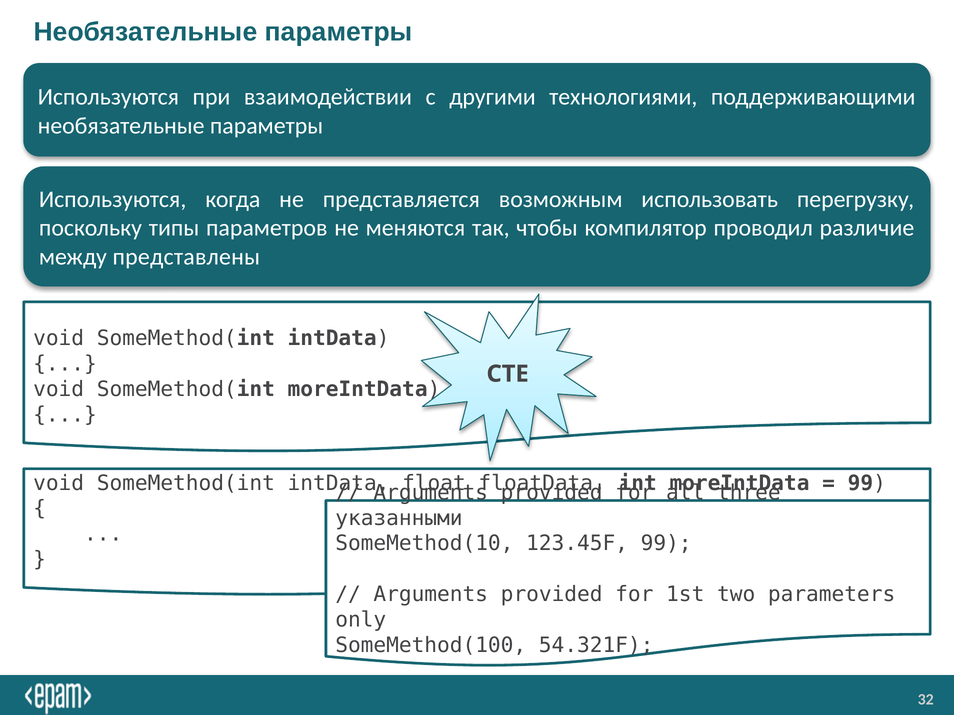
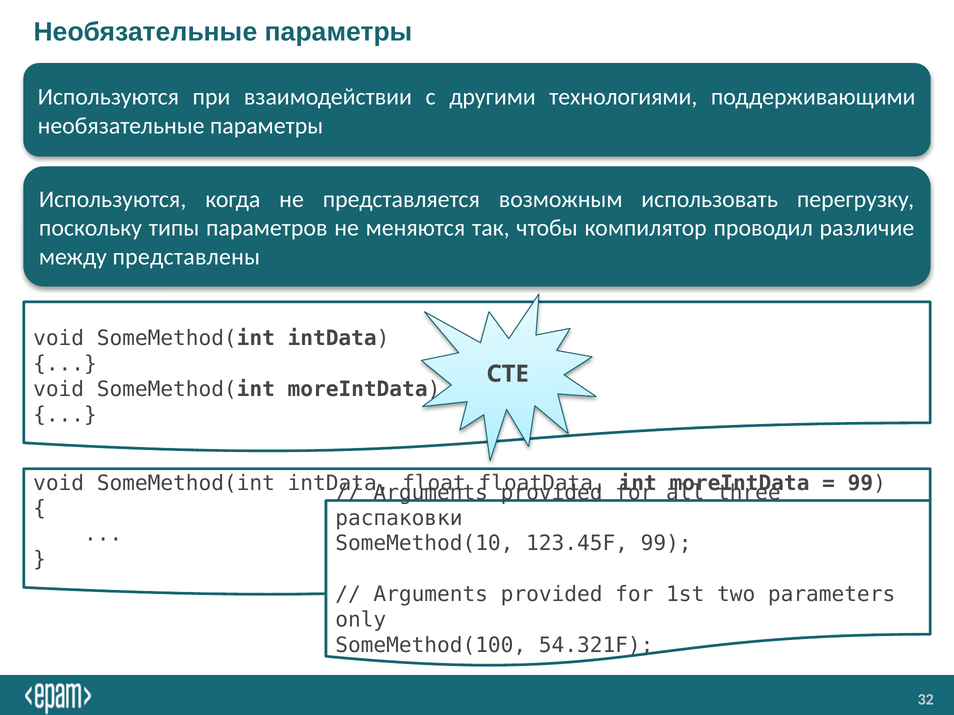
указанными: указанными -> распаковки
